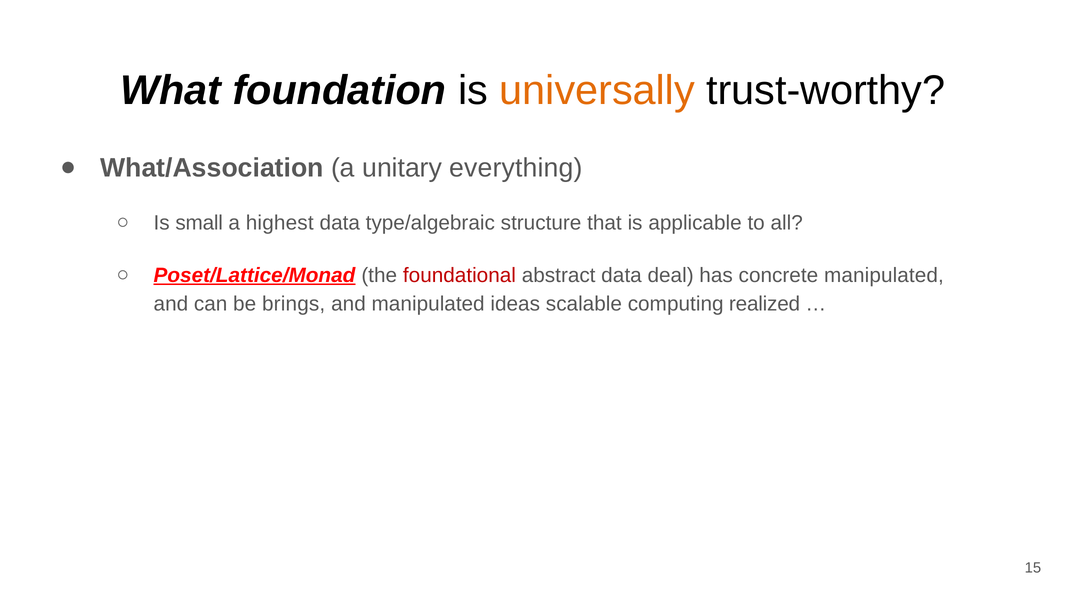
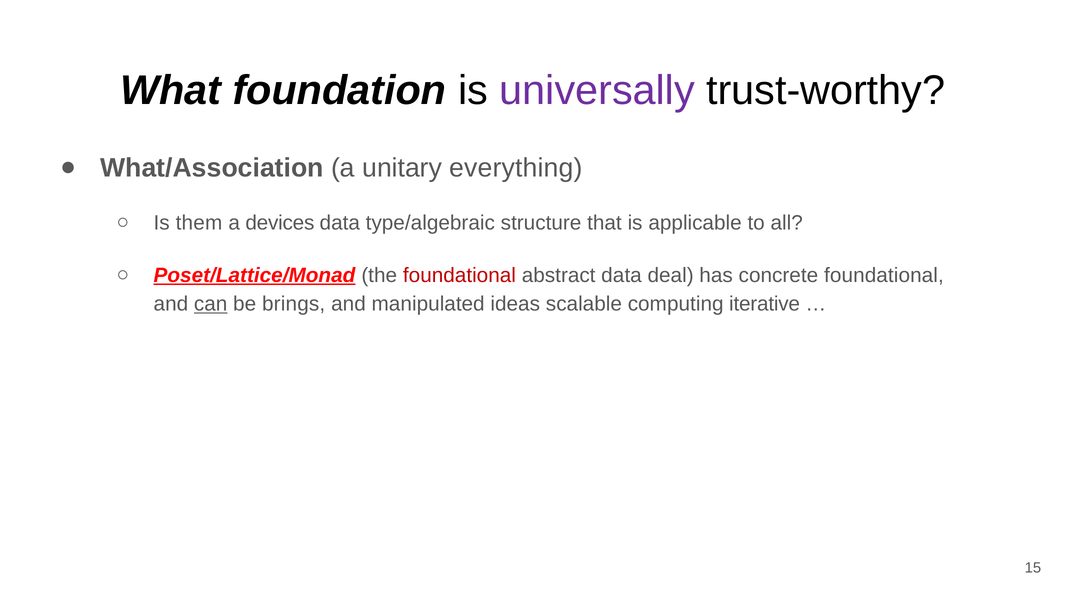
universally colour: orange -> purple
small: small -> them
highest: highest -> devices
concrete manipulated: manipulated -> foundational
can underline: none -> present
realized: realized -> iterative
